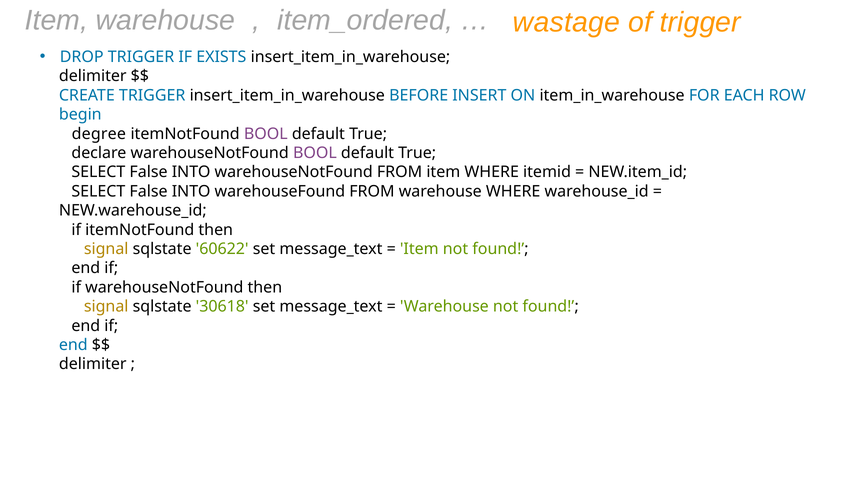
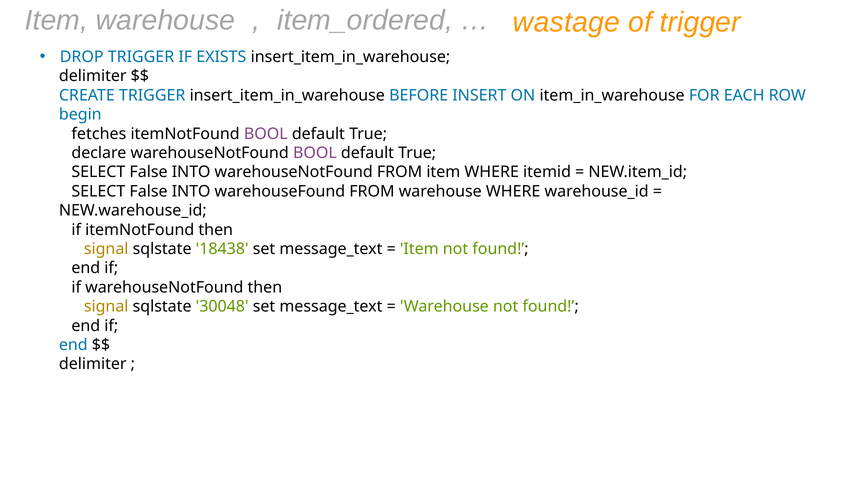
degree: degree -> fetches
60622: 60622 -> 18438
30618: 30618 -> 30048
